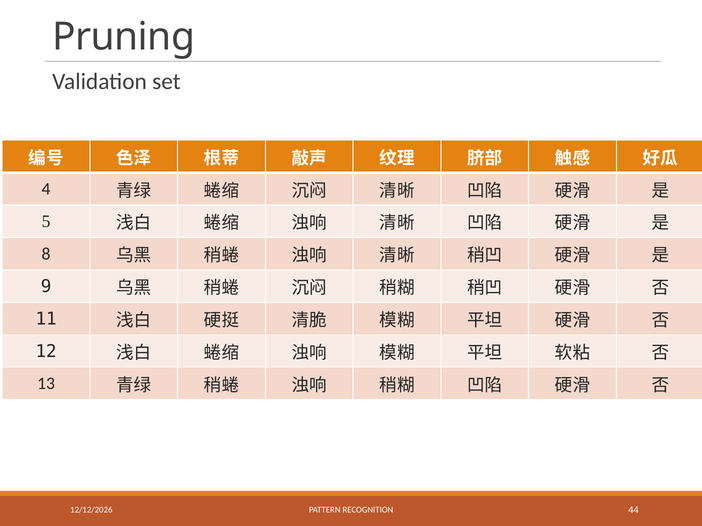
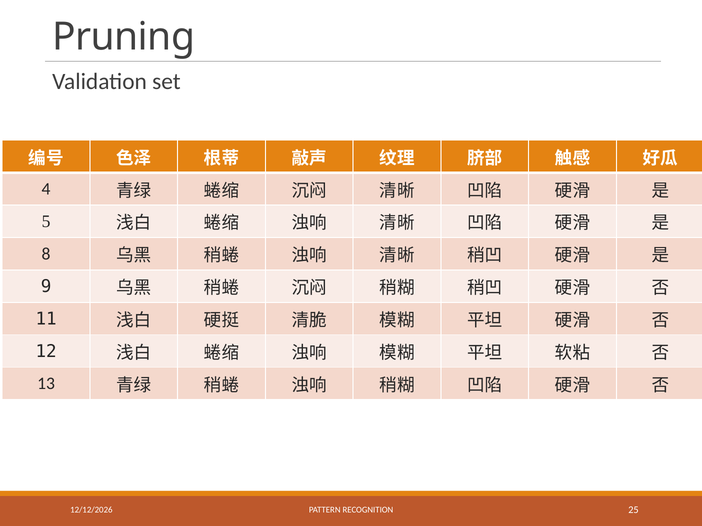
44: 44 -> 25
